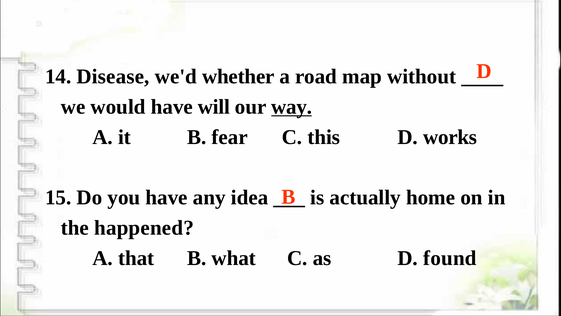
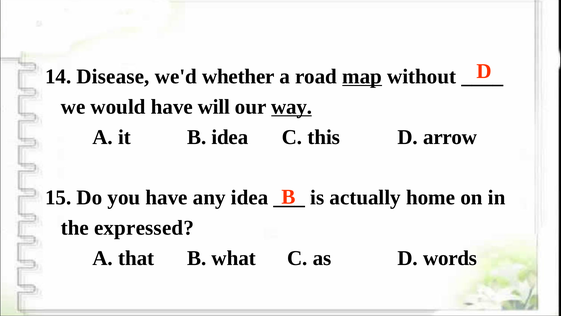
map underline: none -> present
B fear: fear -> idea
works: works -> arrow
happened: happened -> expressed
found: found -> words
